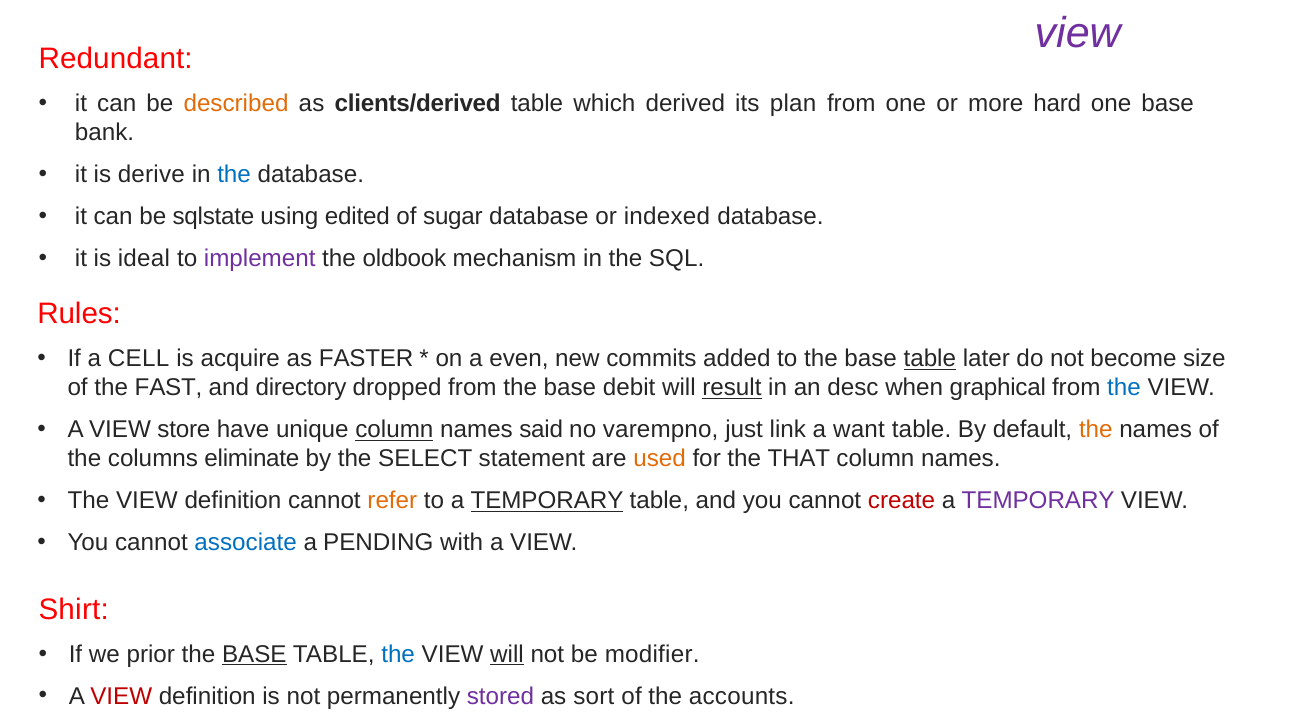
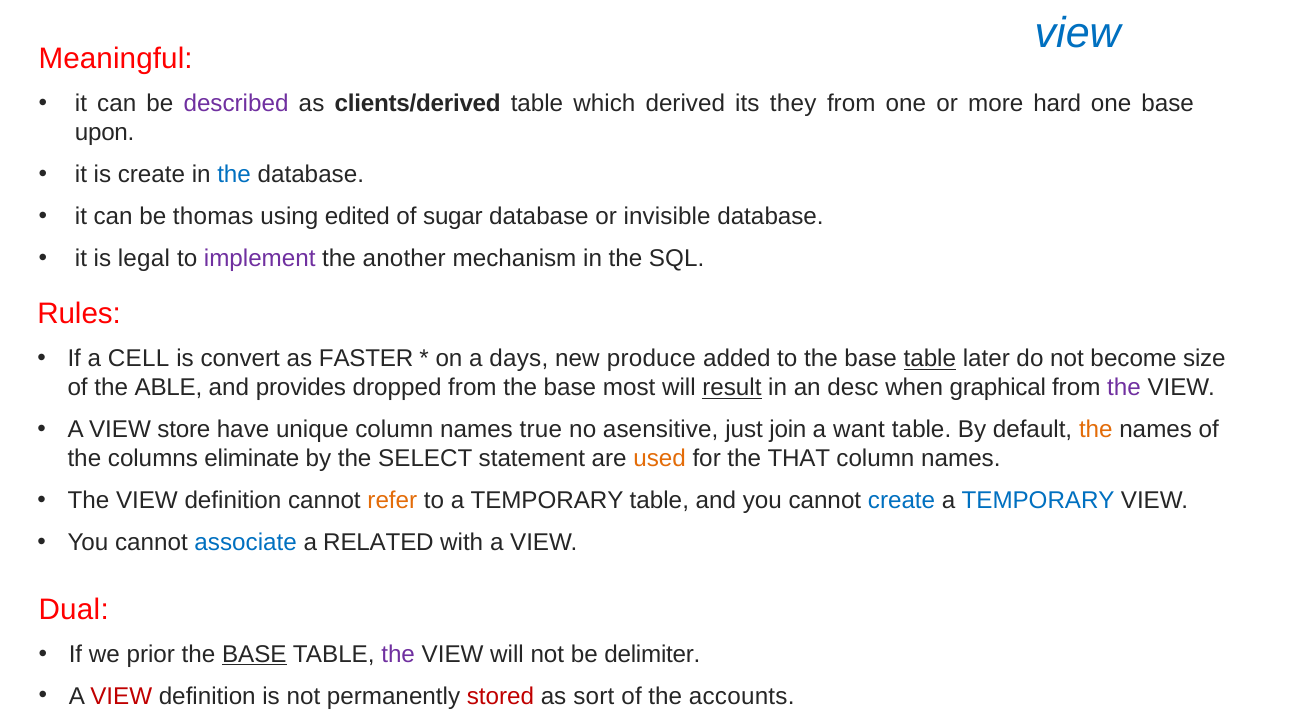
view at (1078, 34) colour: purple -> blue
Redundant: Redundant -> Meaningful
described colour: orange -> purple
plan: plan -> they
bank: bank -> upon
is derive: derive -> create
sqlstate: sqlstate -> thomas
indexed: indexed -> invisible
ideal: ideal -> legal
oldbook: oldbook -> another
acquire: acquire -> convert
even: even -> days
commits: commits -> produce
FAST: FAST -> ABLE
directory: directory -> provides
debit: debit -> most
the at (1124, 388) colour: blue -> purple
column at (394, 430) underline: present -> none
said: said -> true
varempno: varempno -> asensitive
link: link -> join
TEMPORARY at (547, 501) underline: present -> none
create at (902, 501) colour: red -> blue
TEMPORARY at (1038, 501) colour: purple -> blue
PENDING: PENDING -> RELATED
Shirt: Shirt -> Dual
the at (398, 654) colour: blue -> purple
will at (507, 654) underline: present -> none
modifier: modifier -> delimiter
stored colour: purple -> red
